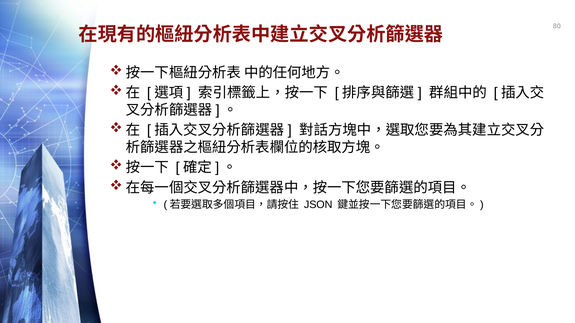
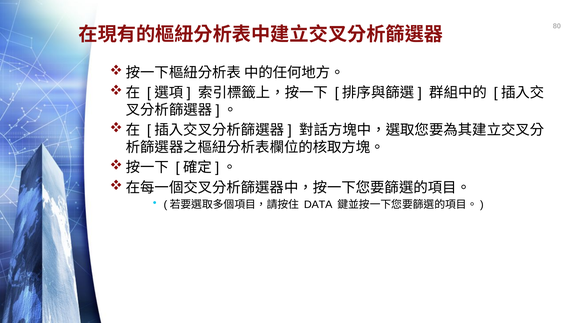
JSON: JSON -> DATA
